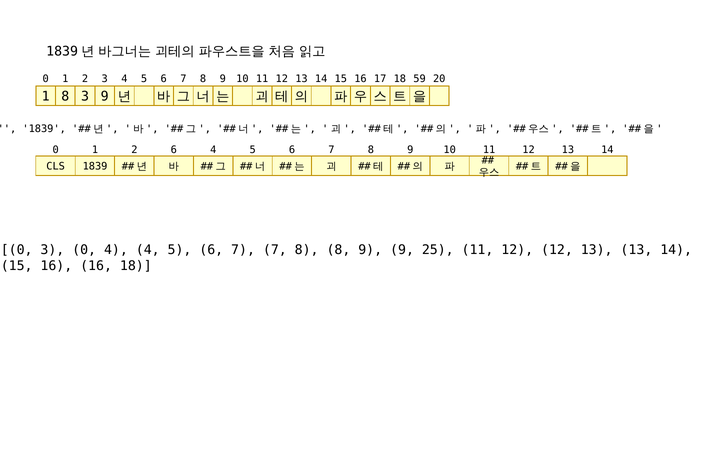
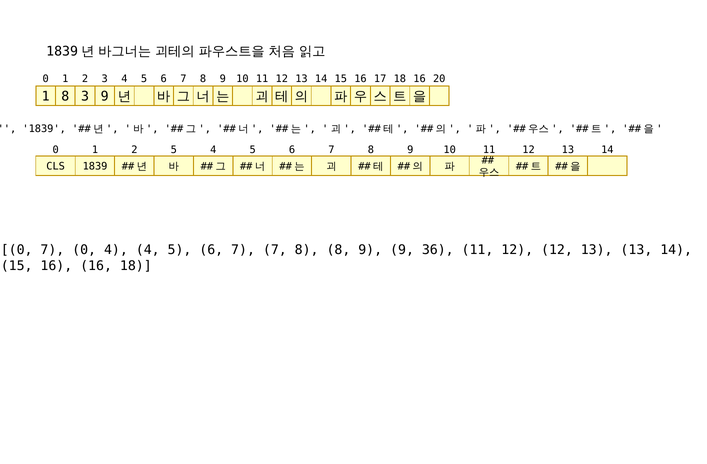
18 59: 59 -> 16
2 6: 6 -> 5
0 3: 3 -> 7
25: 25 -> 36
